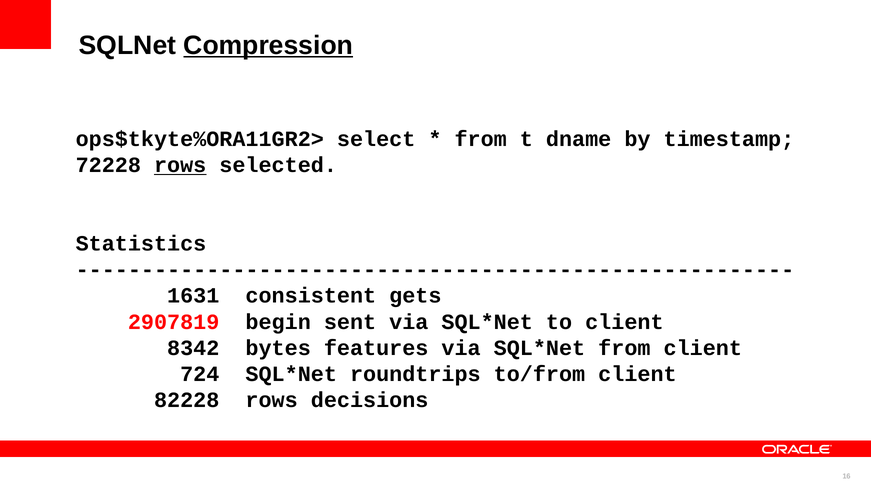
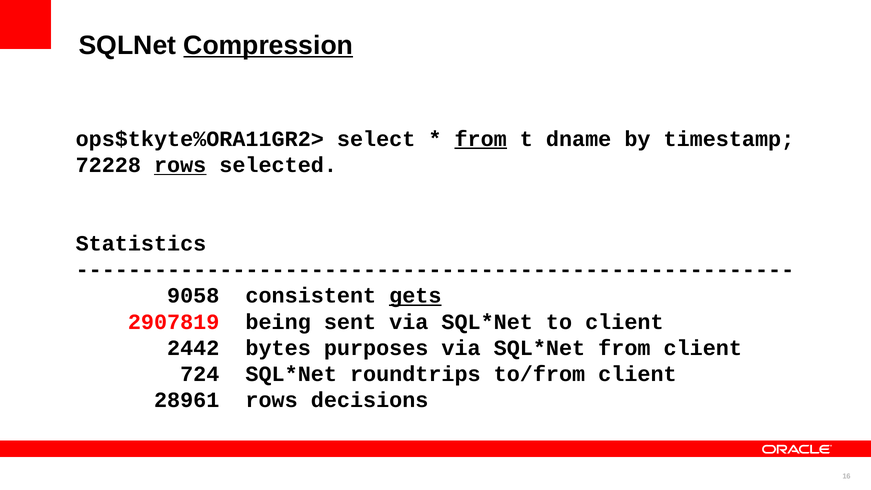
from at (481, 139) underline: none -> present
1631: 1631 -> 9058
gets underline: none -> present
begin: begin -> being
8342: 8342 -> 2442
features: features -> purposes
82228: 82228 -> 28961
